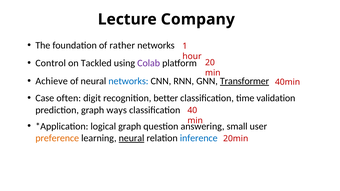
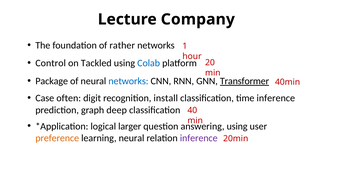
Colab colour: purple -> blue
Achieve: Achieve -> Package
better: better -> install
time validation: validation -> inference
ways: ways -> deep
logical graph: graph -> larger
small at (237, 126): small -> using
neural at (132, 138) underline: present -> none
inference at (199, 138) colour: blue -> purple
